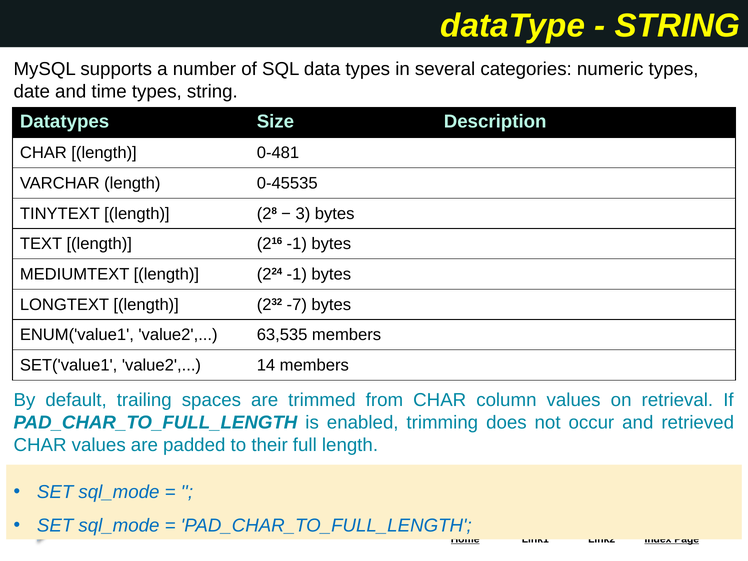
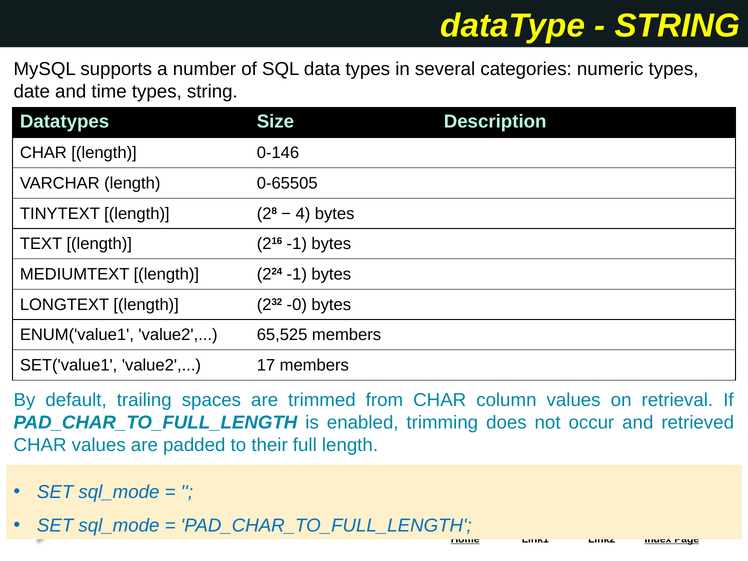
0-481: 0-481 -> 0-146
0-45535: 0-45535 -> 0-65505
3: 3 -> 4
-7: -7 -> -0
63,535: 63,535 -> 65,525
14: 14 -> 17
